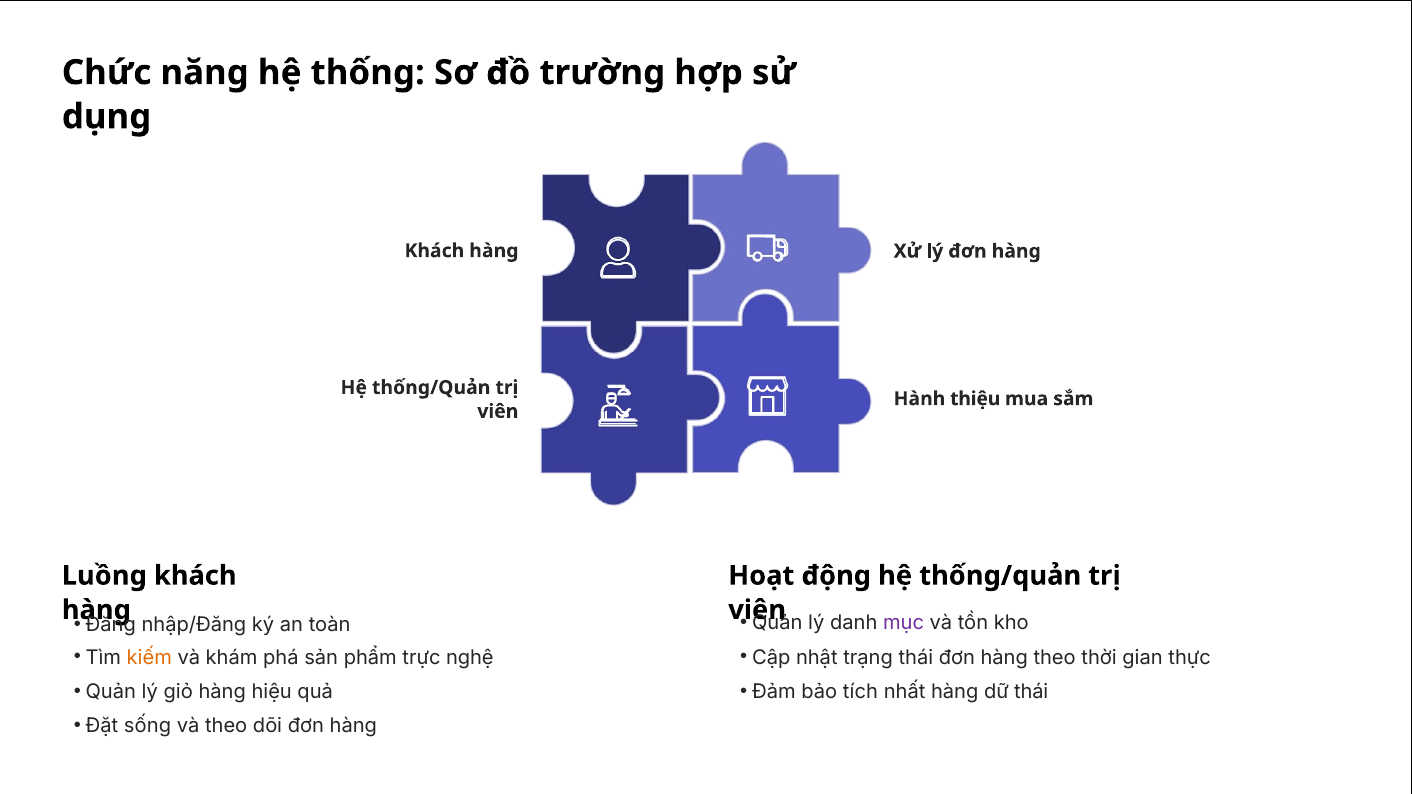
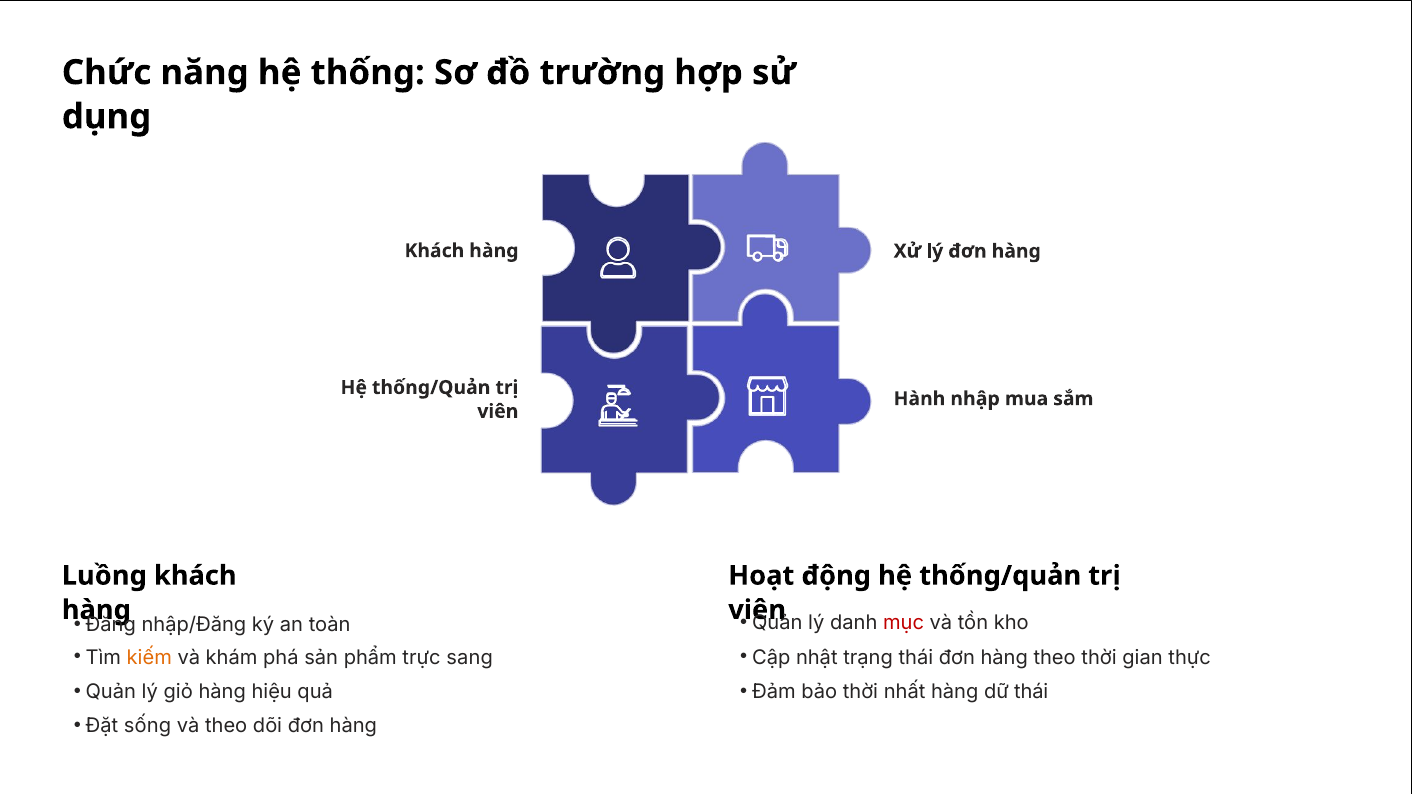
thiệu: thiệu -> nhập
mục colour: purple -> red
nghệ: nghệ -> sang
bảo tích: tích -> thời
